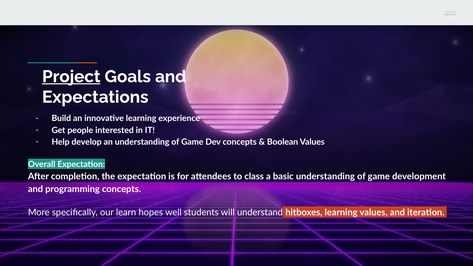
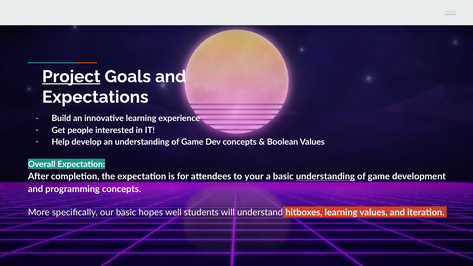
class: class -> your
understanding at (325, 177) underline: none -> present
our learn: learn -> basic
